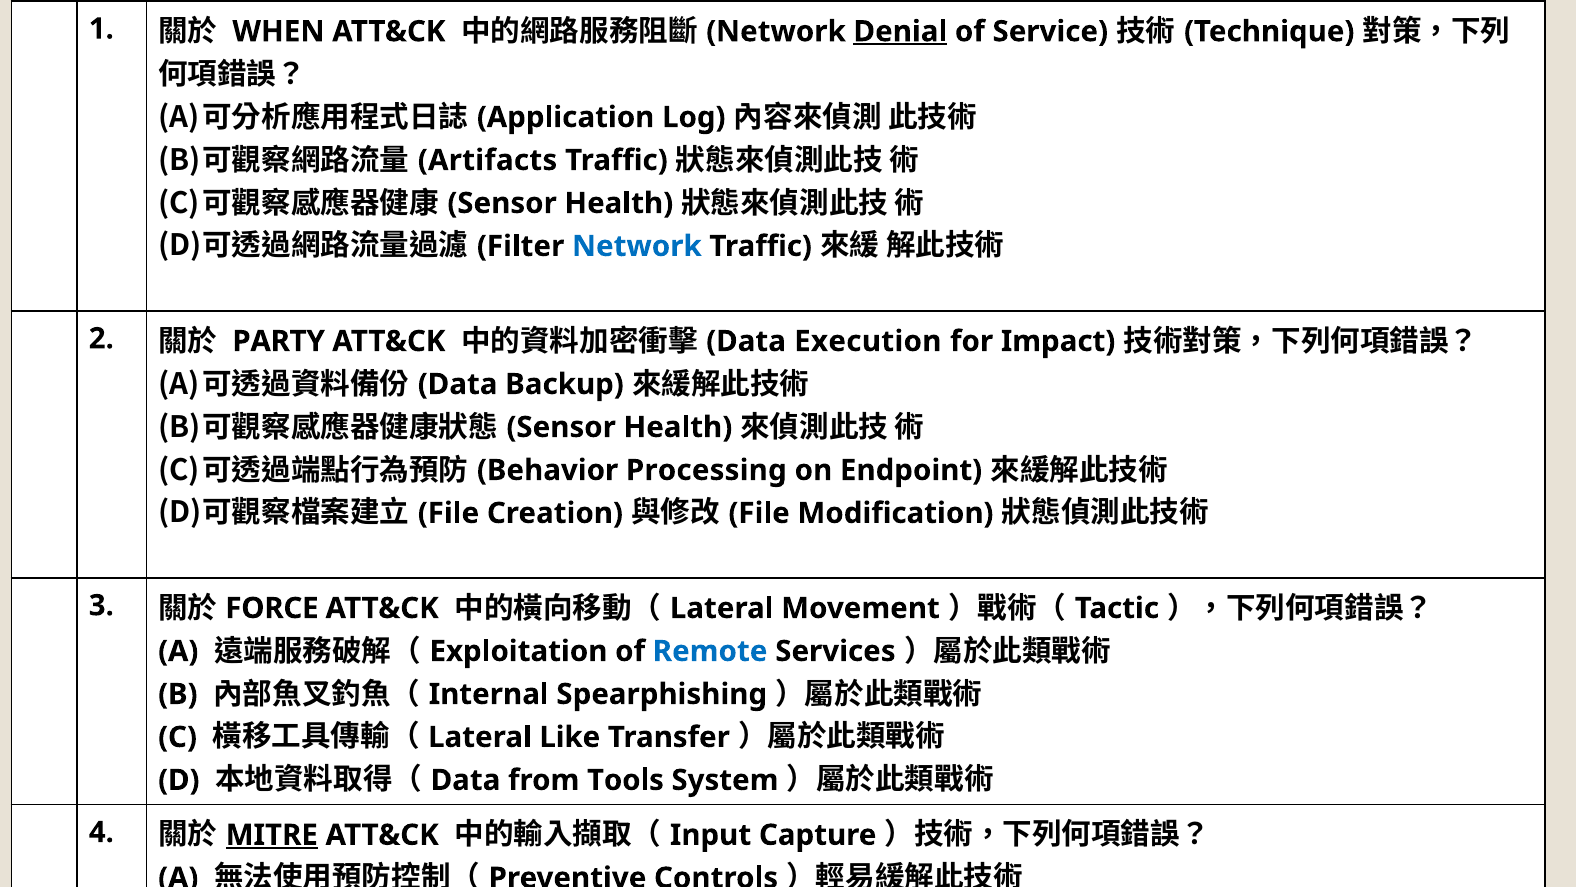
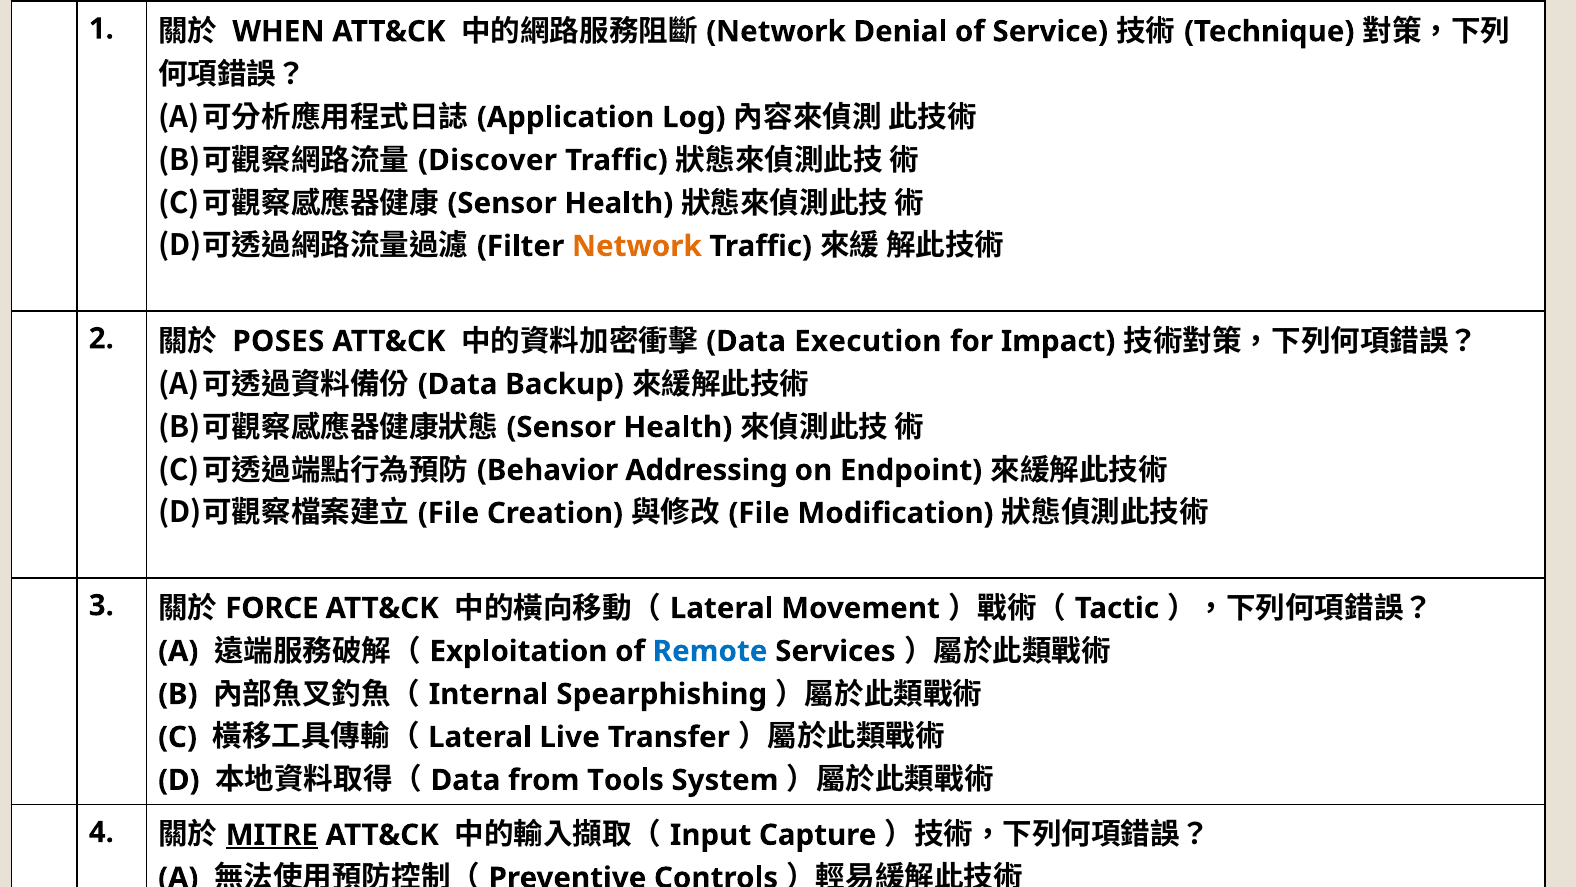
Denial underline: present -> none
Artifacts: Artifacts -> Discover
Network at (637, 246) colour: blue -> orange
PARTY: PARTY -> POSES
Processing: Processing -> Addressing
Like: Like -> Live
